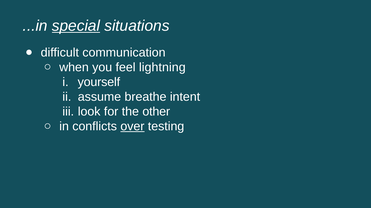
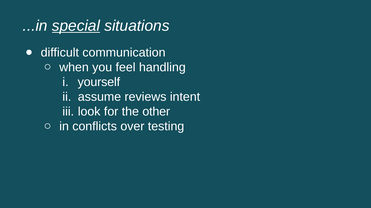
lightning: lightning -> handling
breathe: breathe -> reviews
over underline: present -> none
